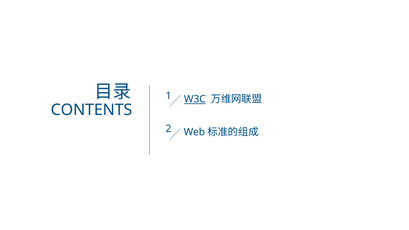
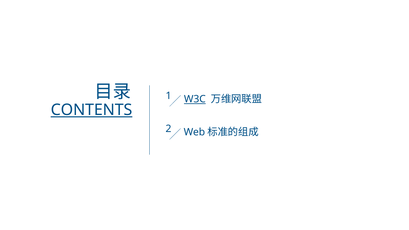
CONTENTS underline: none -> present
